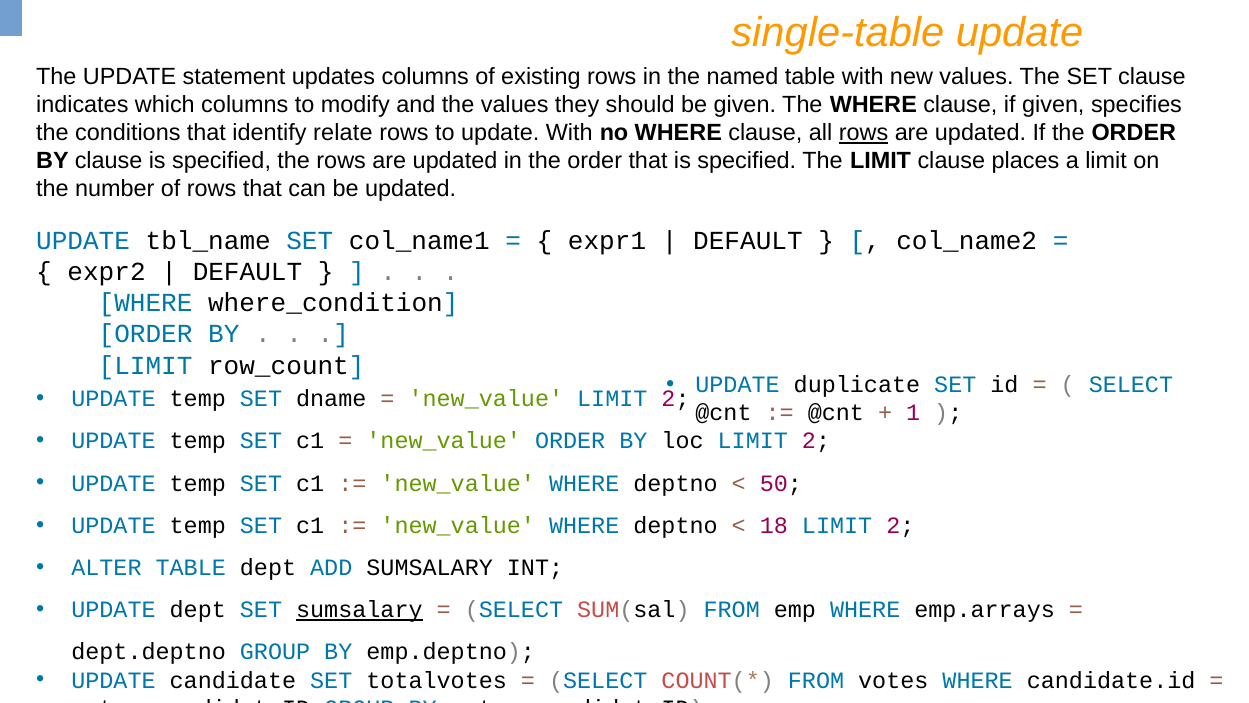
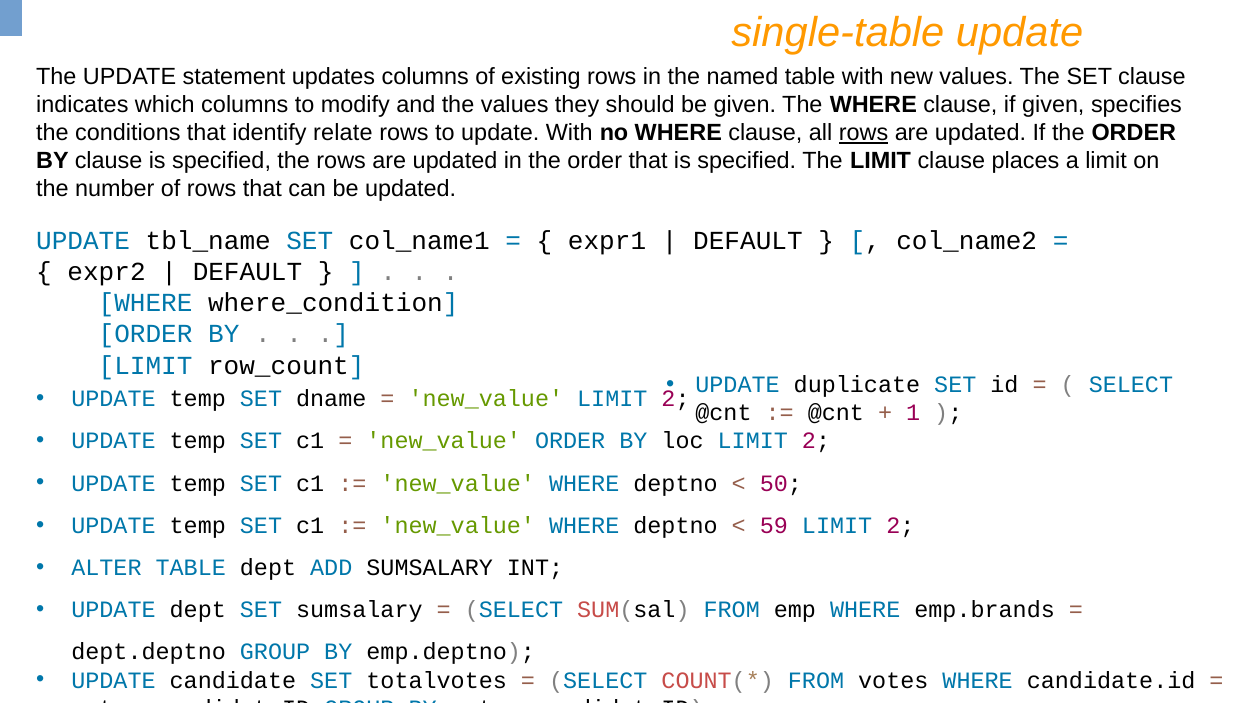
18: 18 -> 59
sumsalary at (359, 610) underline: present -> none
emp.arrays: emp.arrays -> emp.brands
